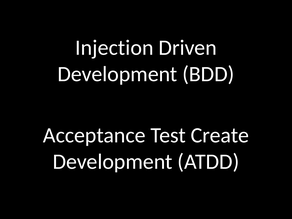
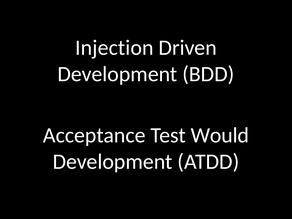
Create: Create -> Would
